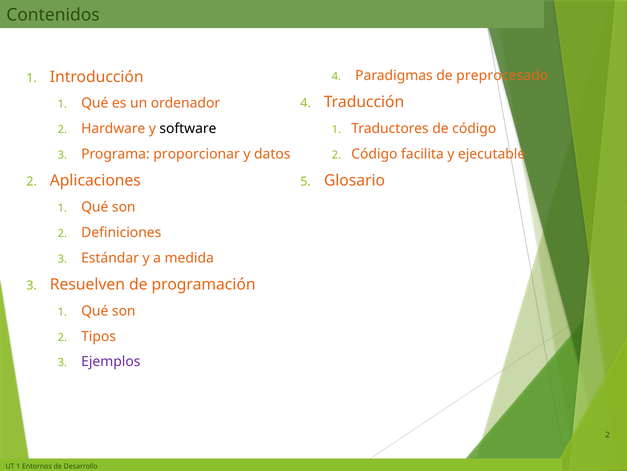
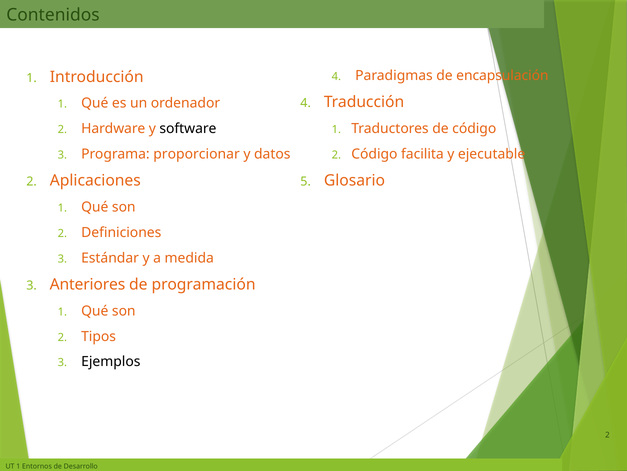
preprocesado: preprocesado -> encapsulación
Resuelven: Resuelven -> Anteriores
Ejemplos colour: purple -> black
